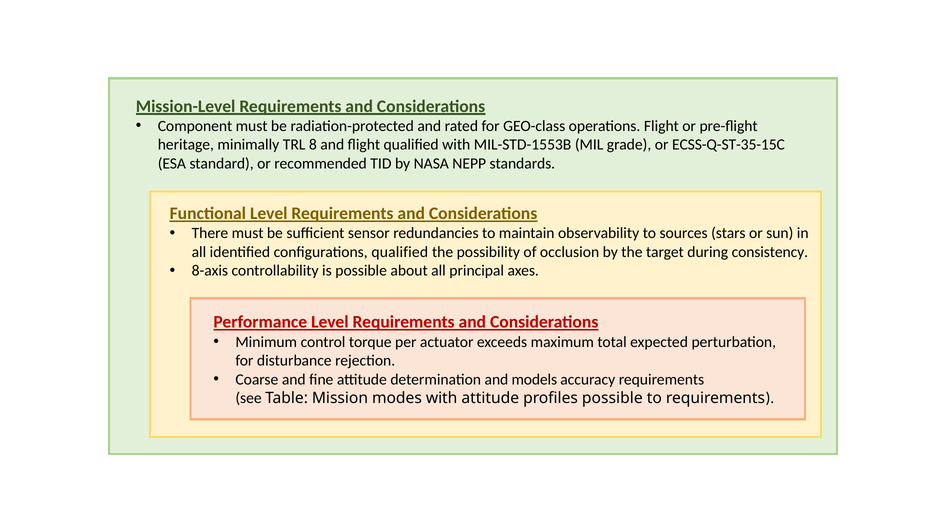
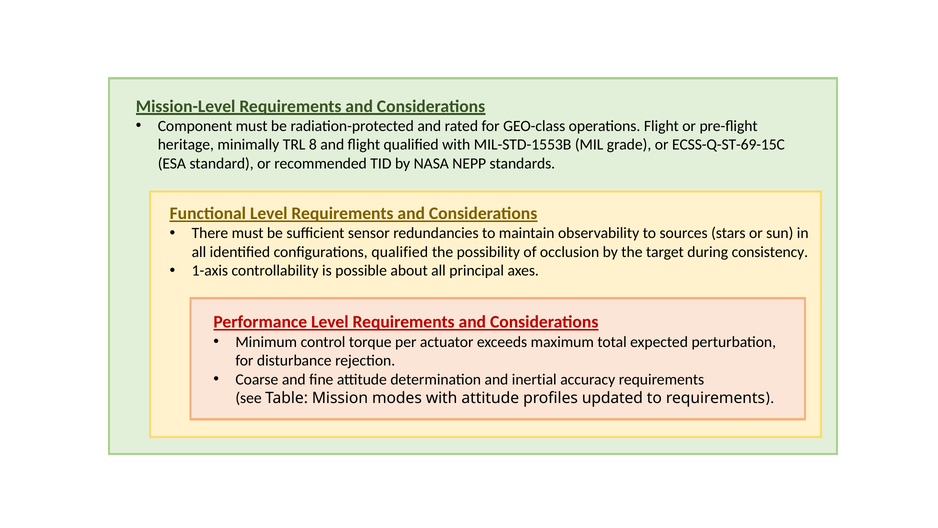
ECSS-Q-ST-35-15C: ECSS-Q-ST-35-15C -> ECSS-Q-ST-69-15C
8-axis: 8-axis -> 1-axis
models: models -> inertial
profiles possible: possible -> updated
